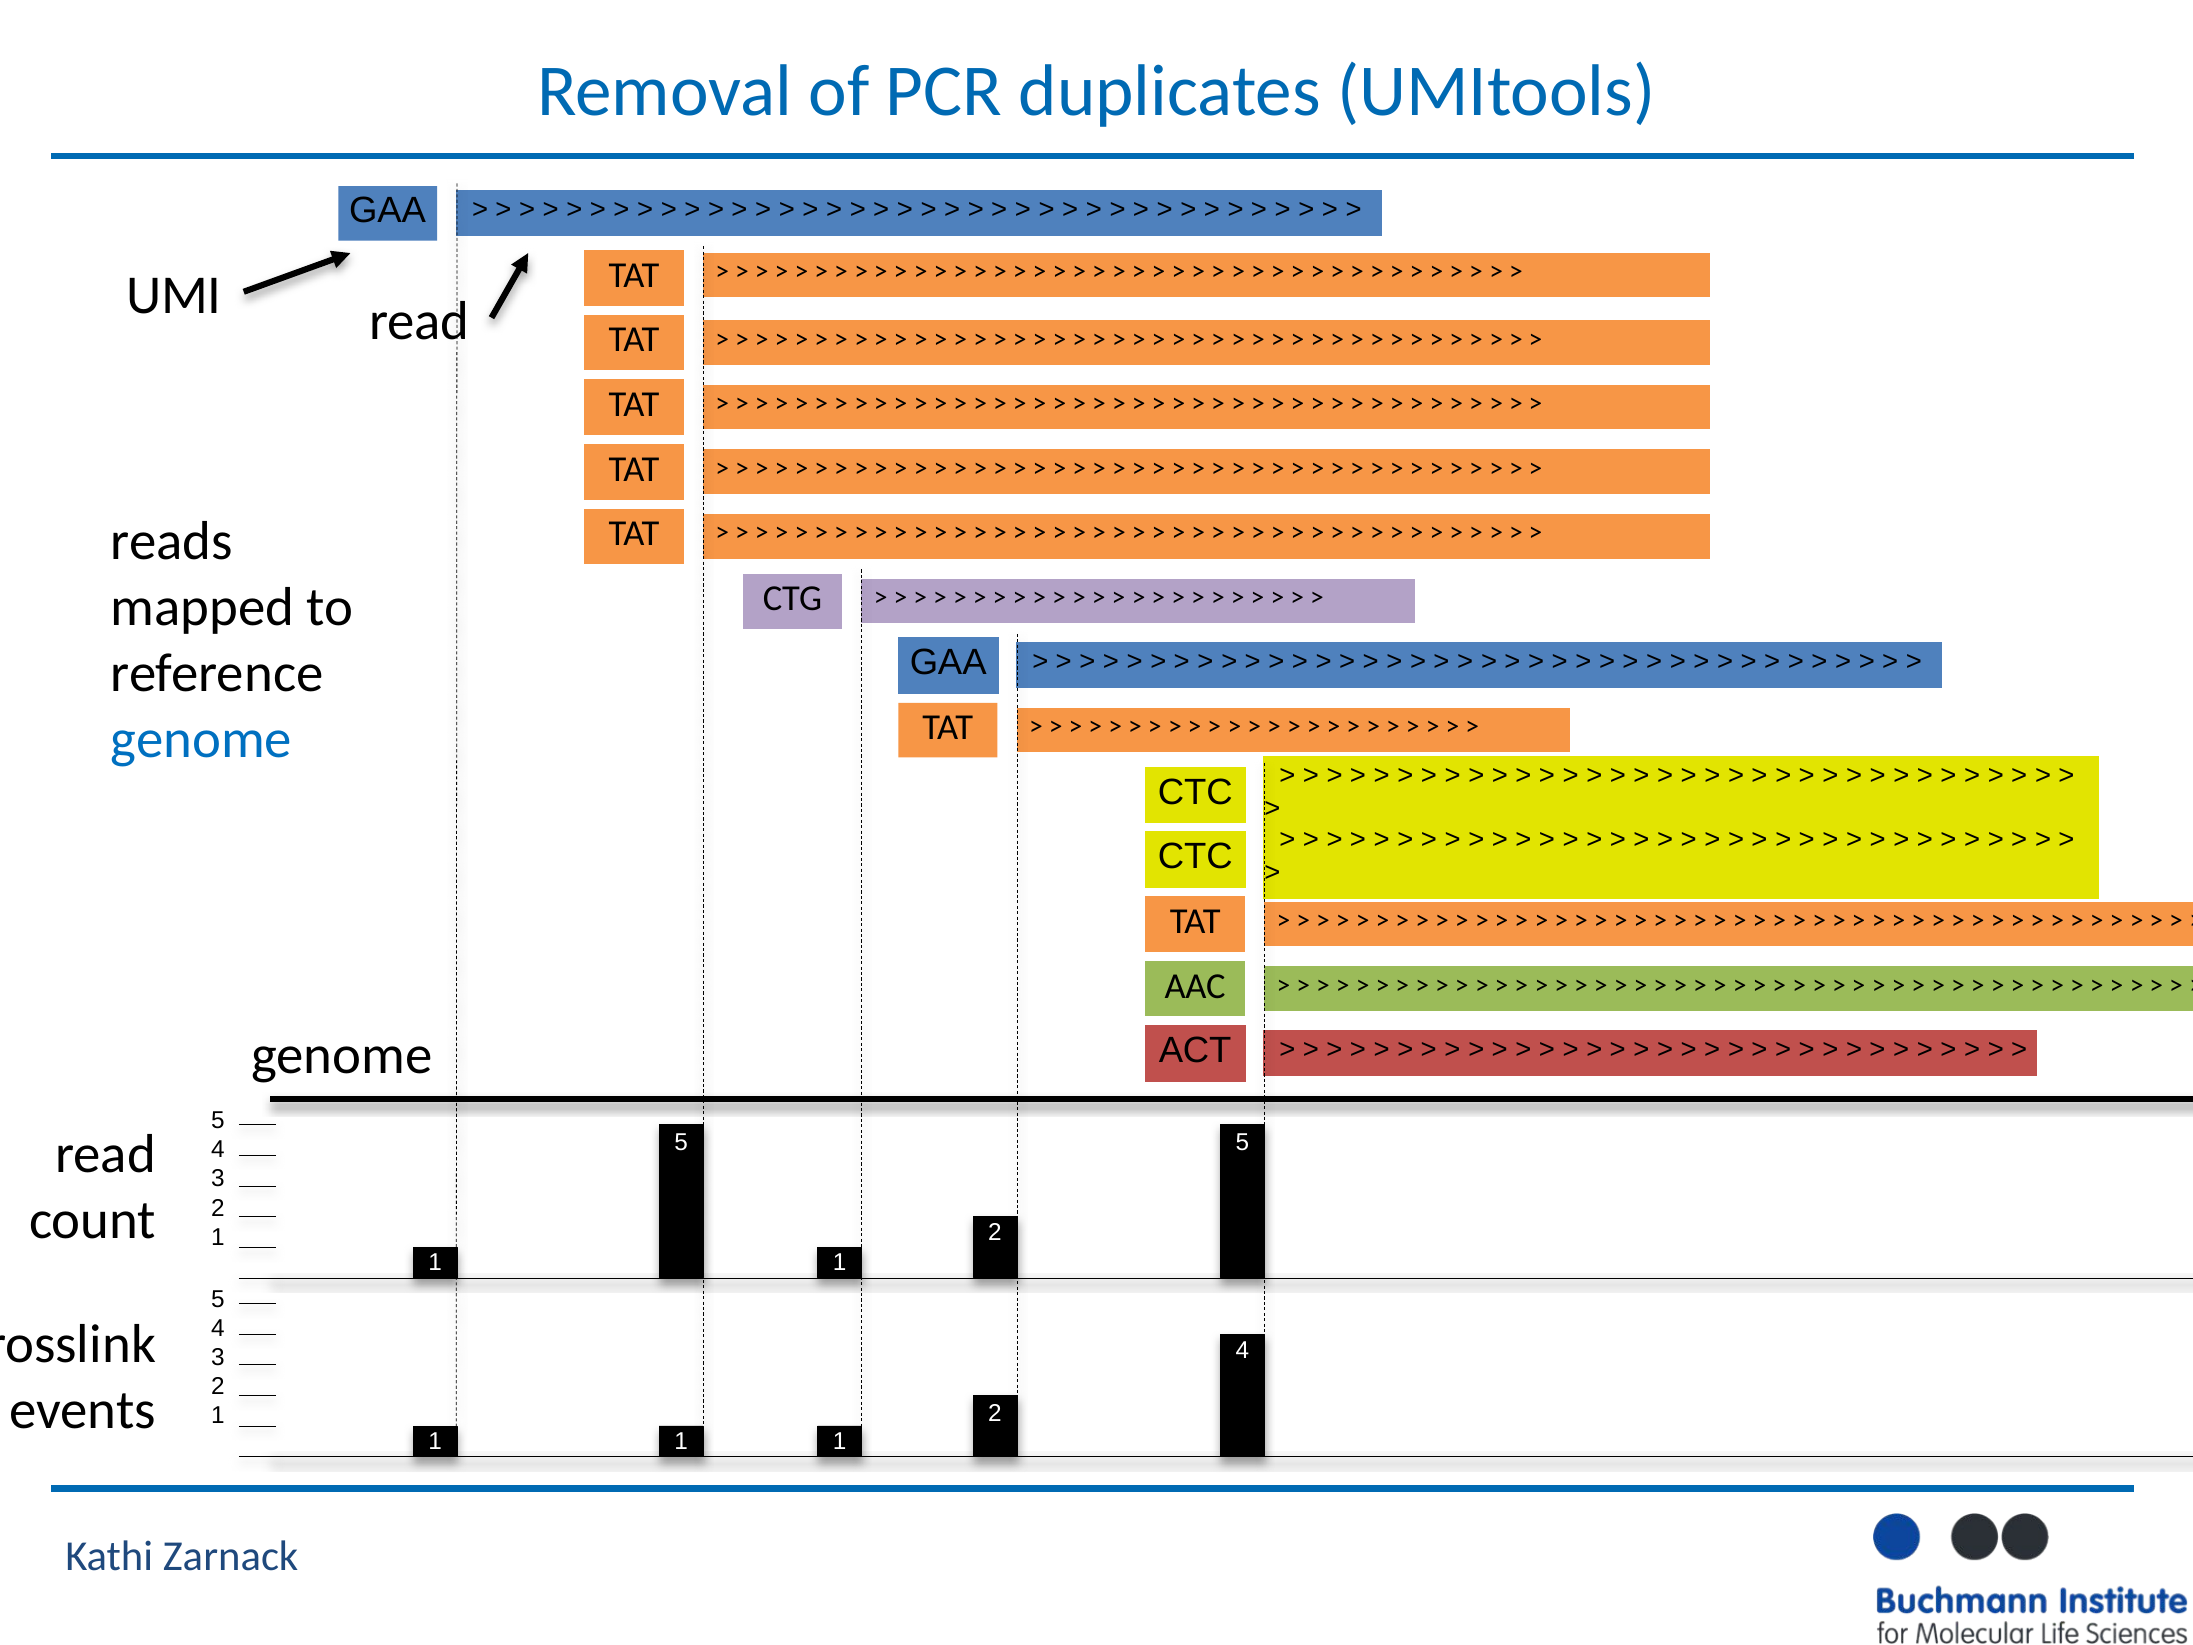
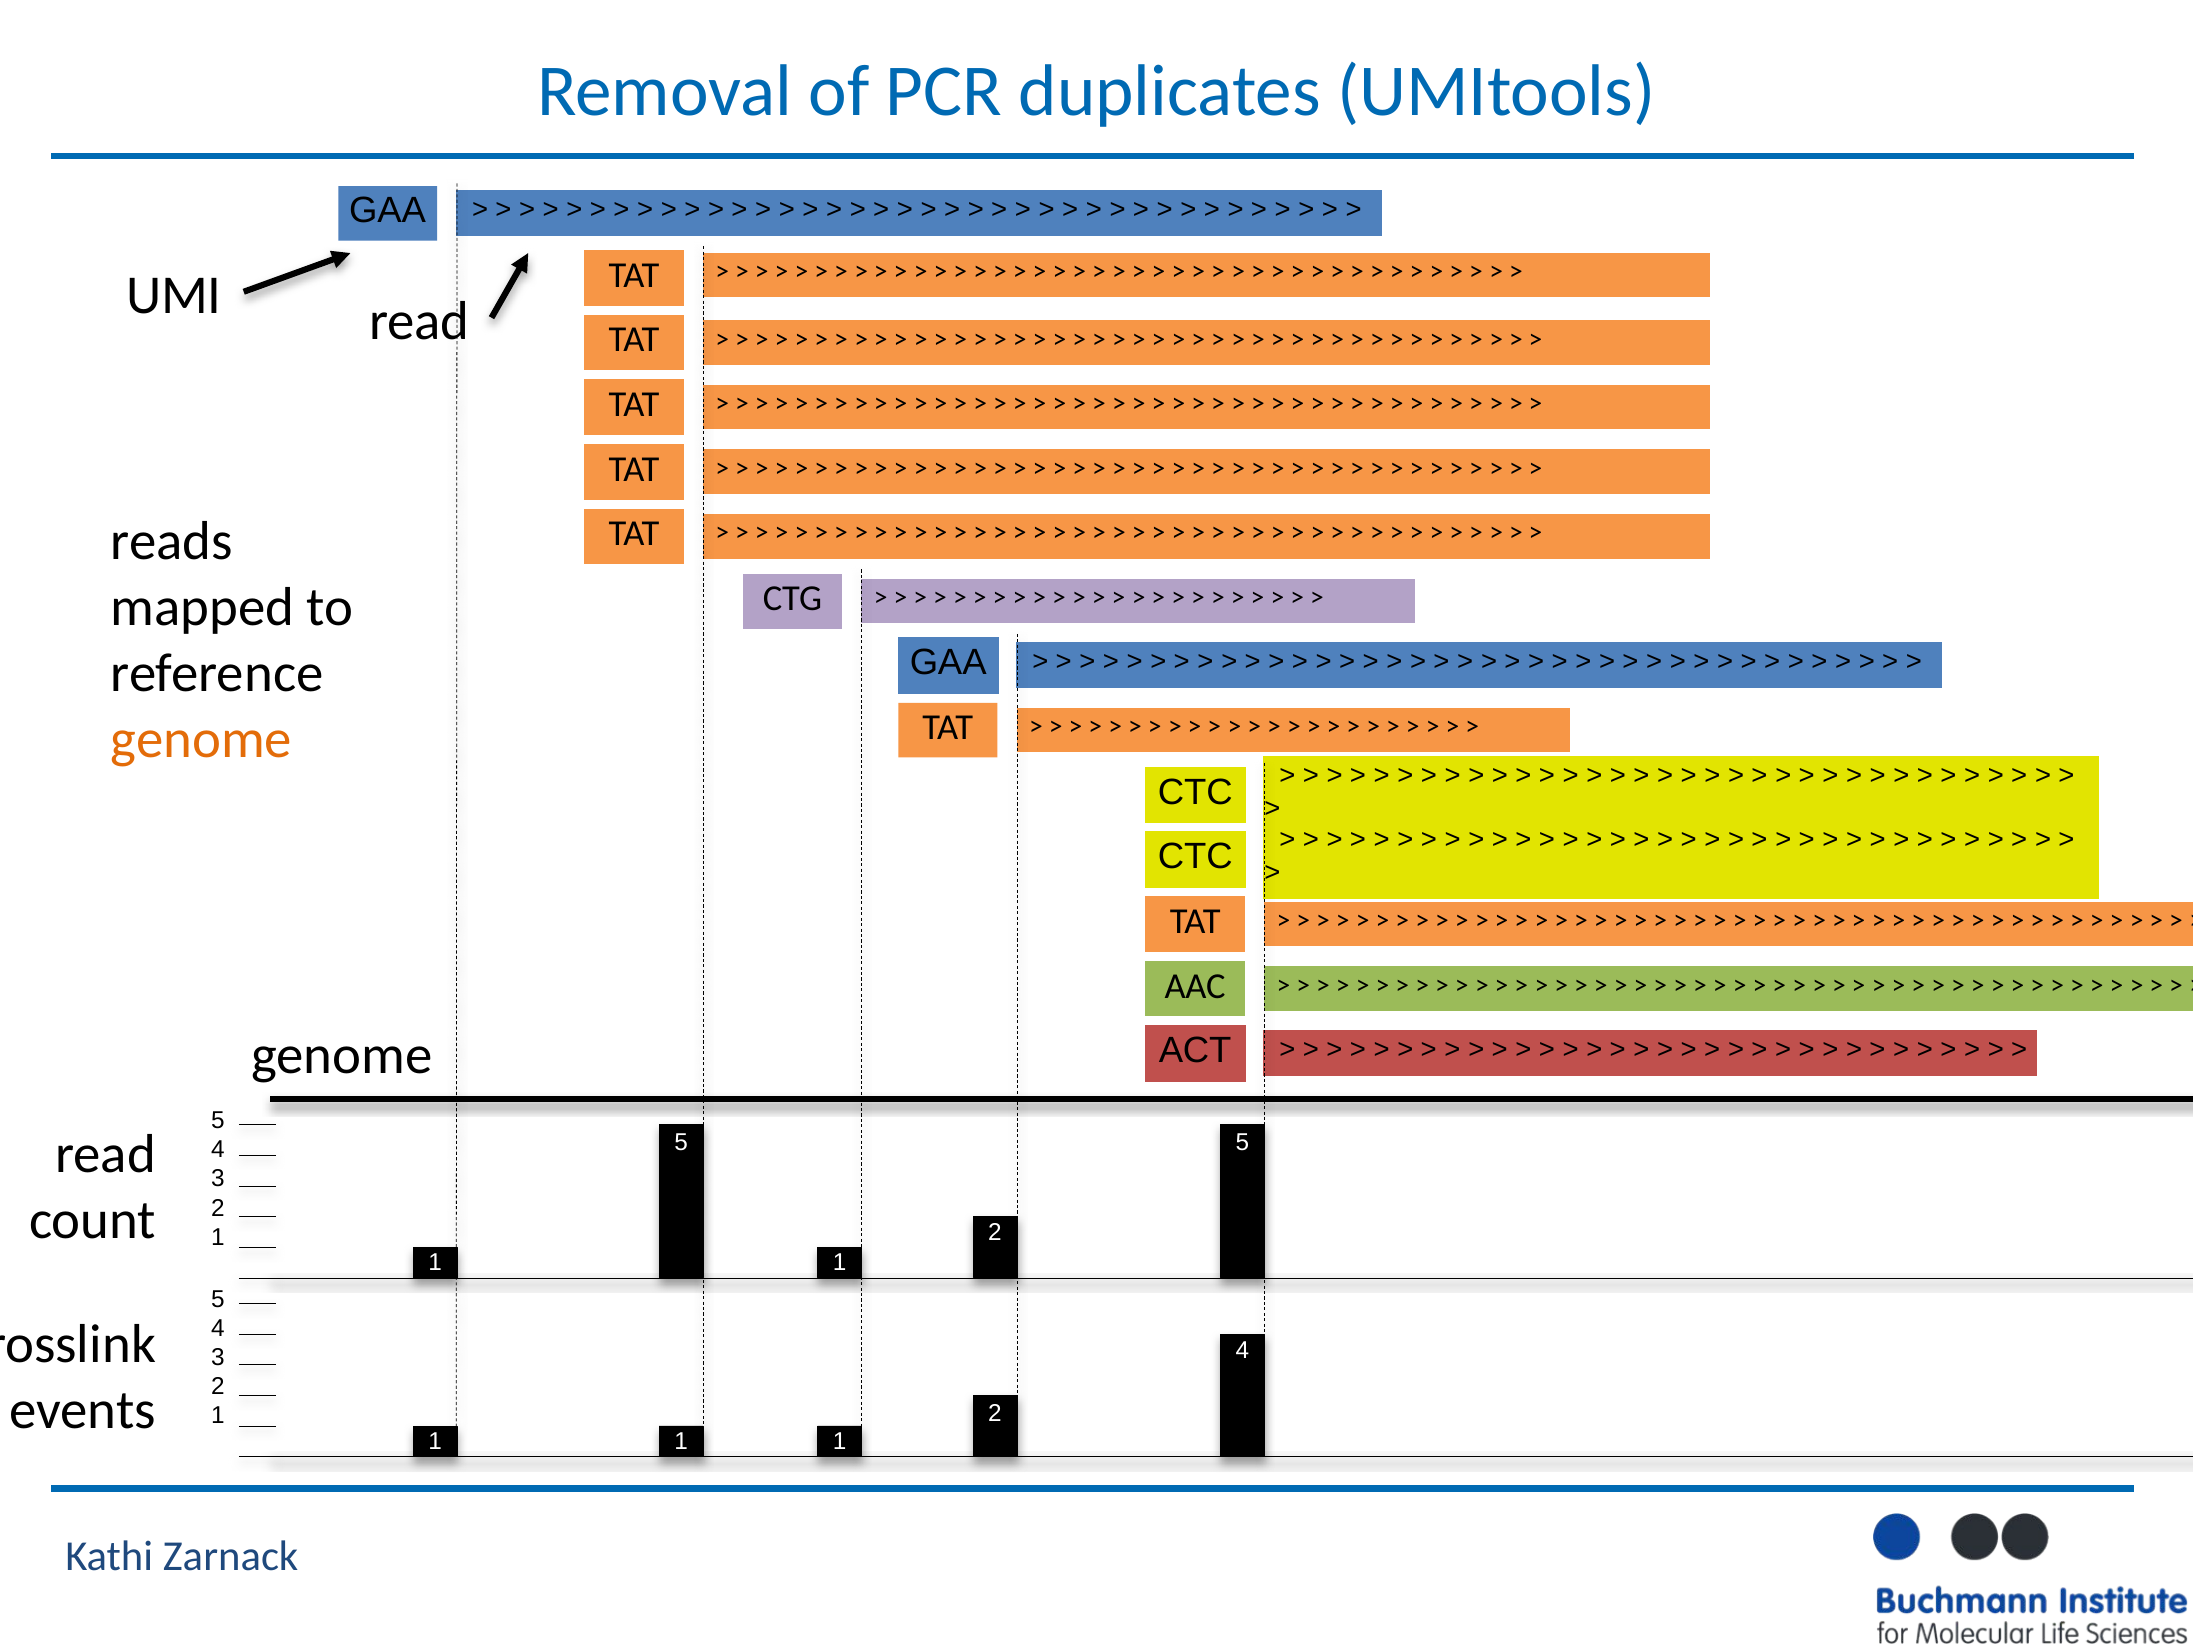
genome at (202, 739) colour: blue -> orange
